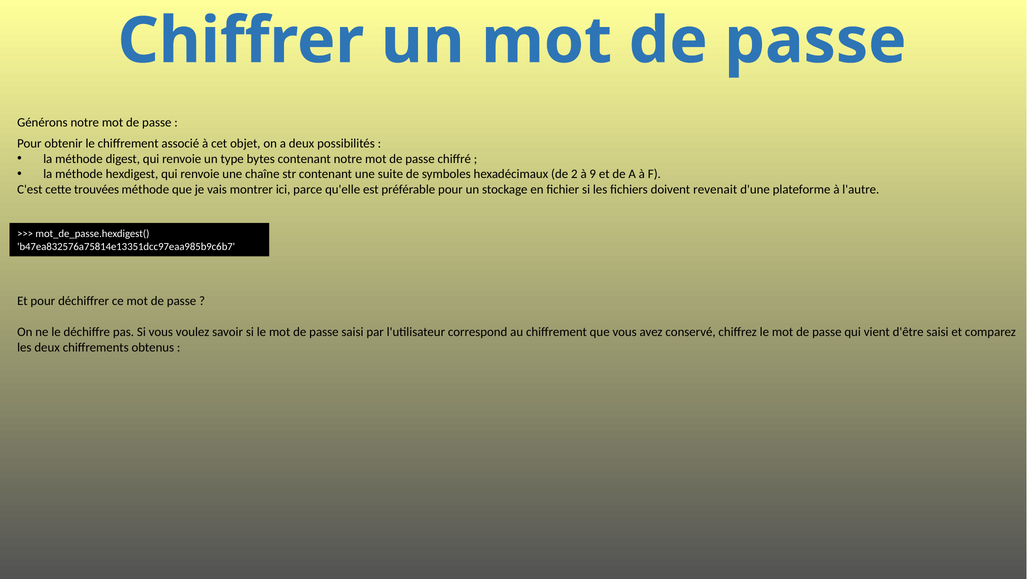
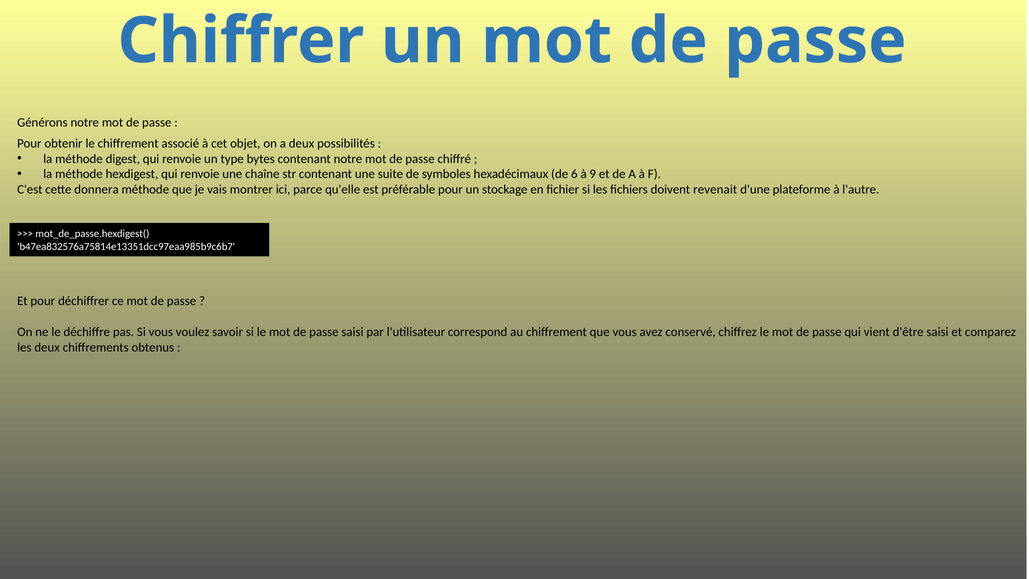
2: 2 -> 6
trouvées: trouvées -> donnera
